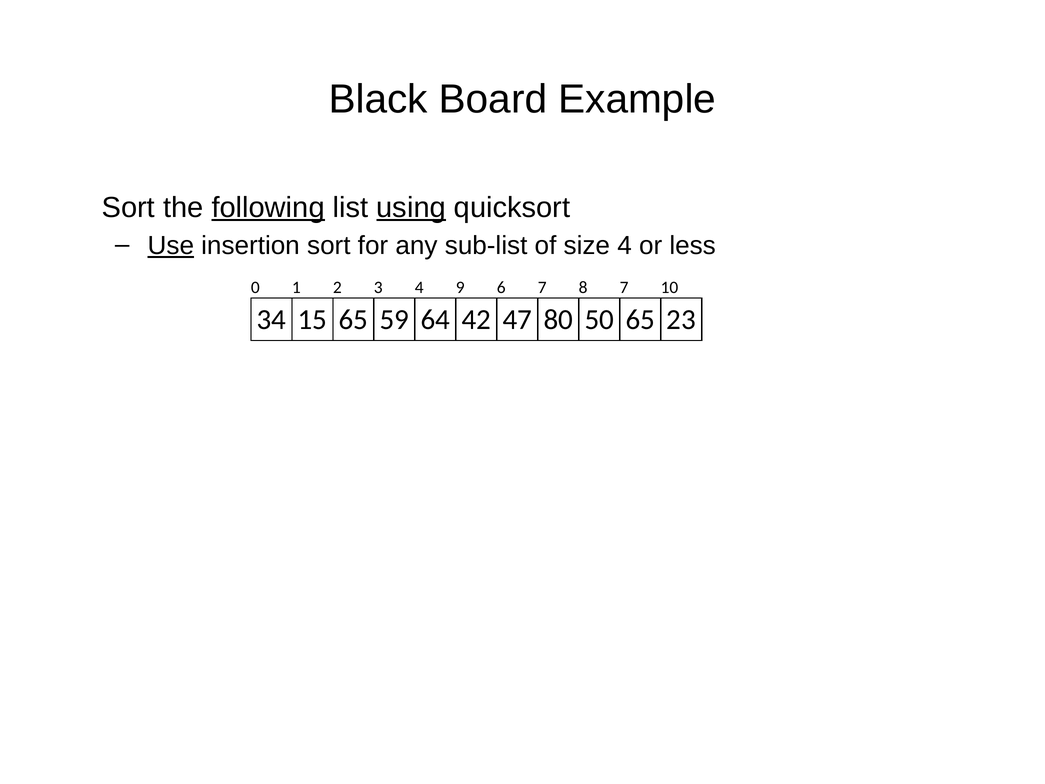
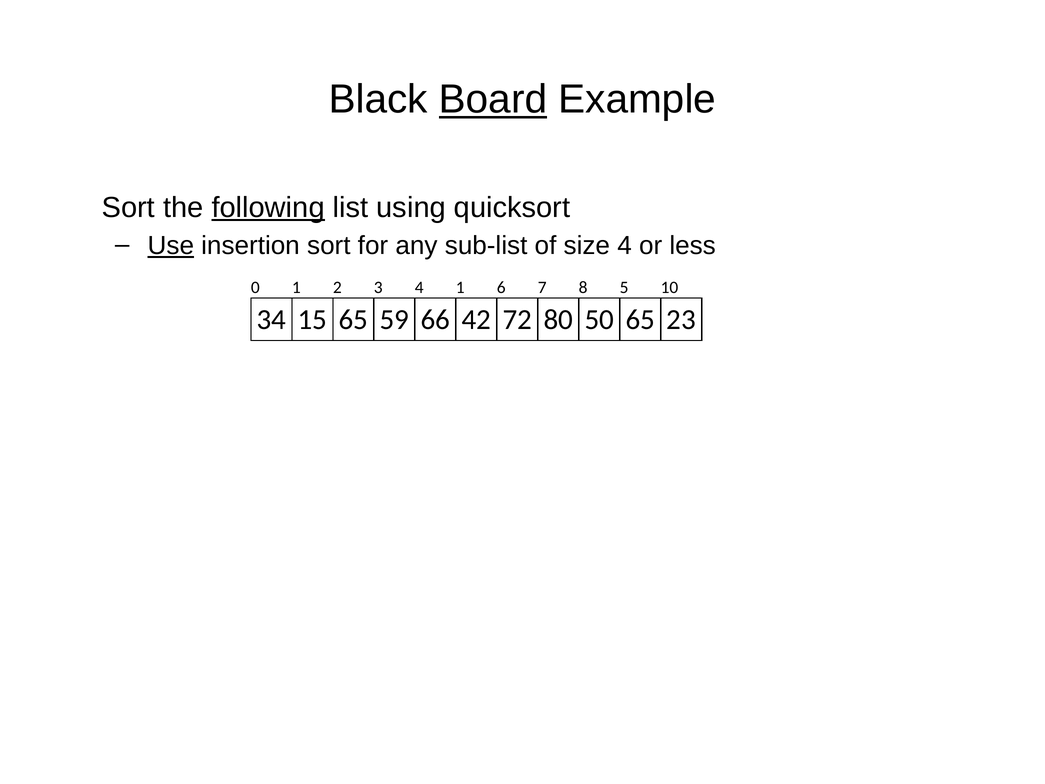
Board underline: none -> present
using underline: present -> none
4 9: 9 -> 1
8 7: 7 -> 5
64: 64 -> 66
47: 47 -> 72
